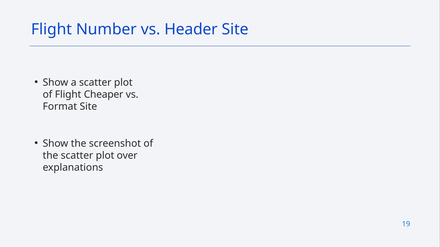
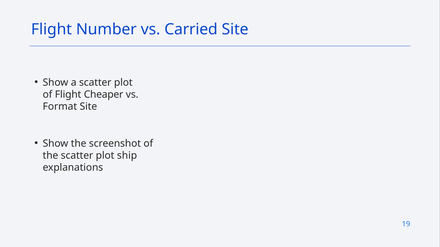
Header: Header -> Carried
over: over -> ship
